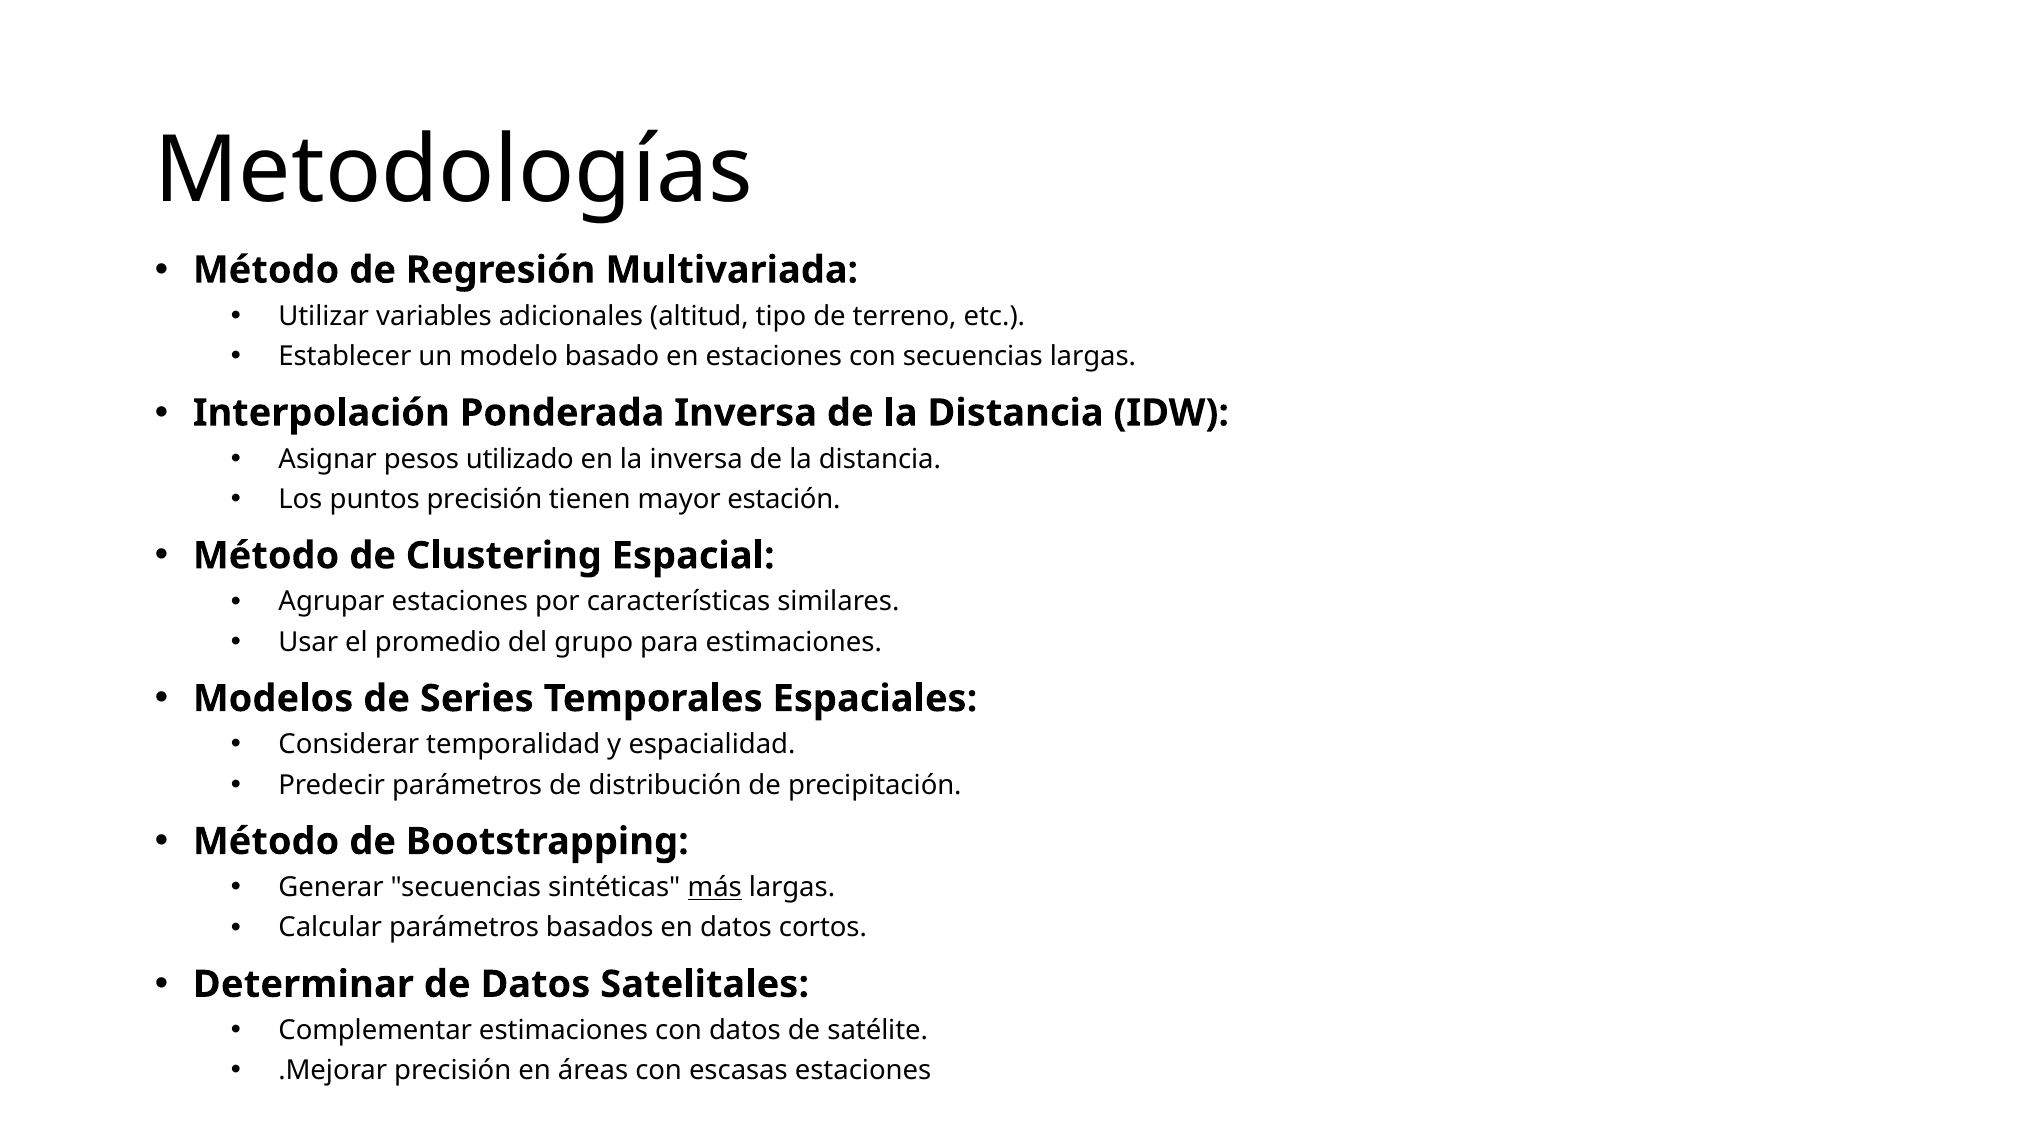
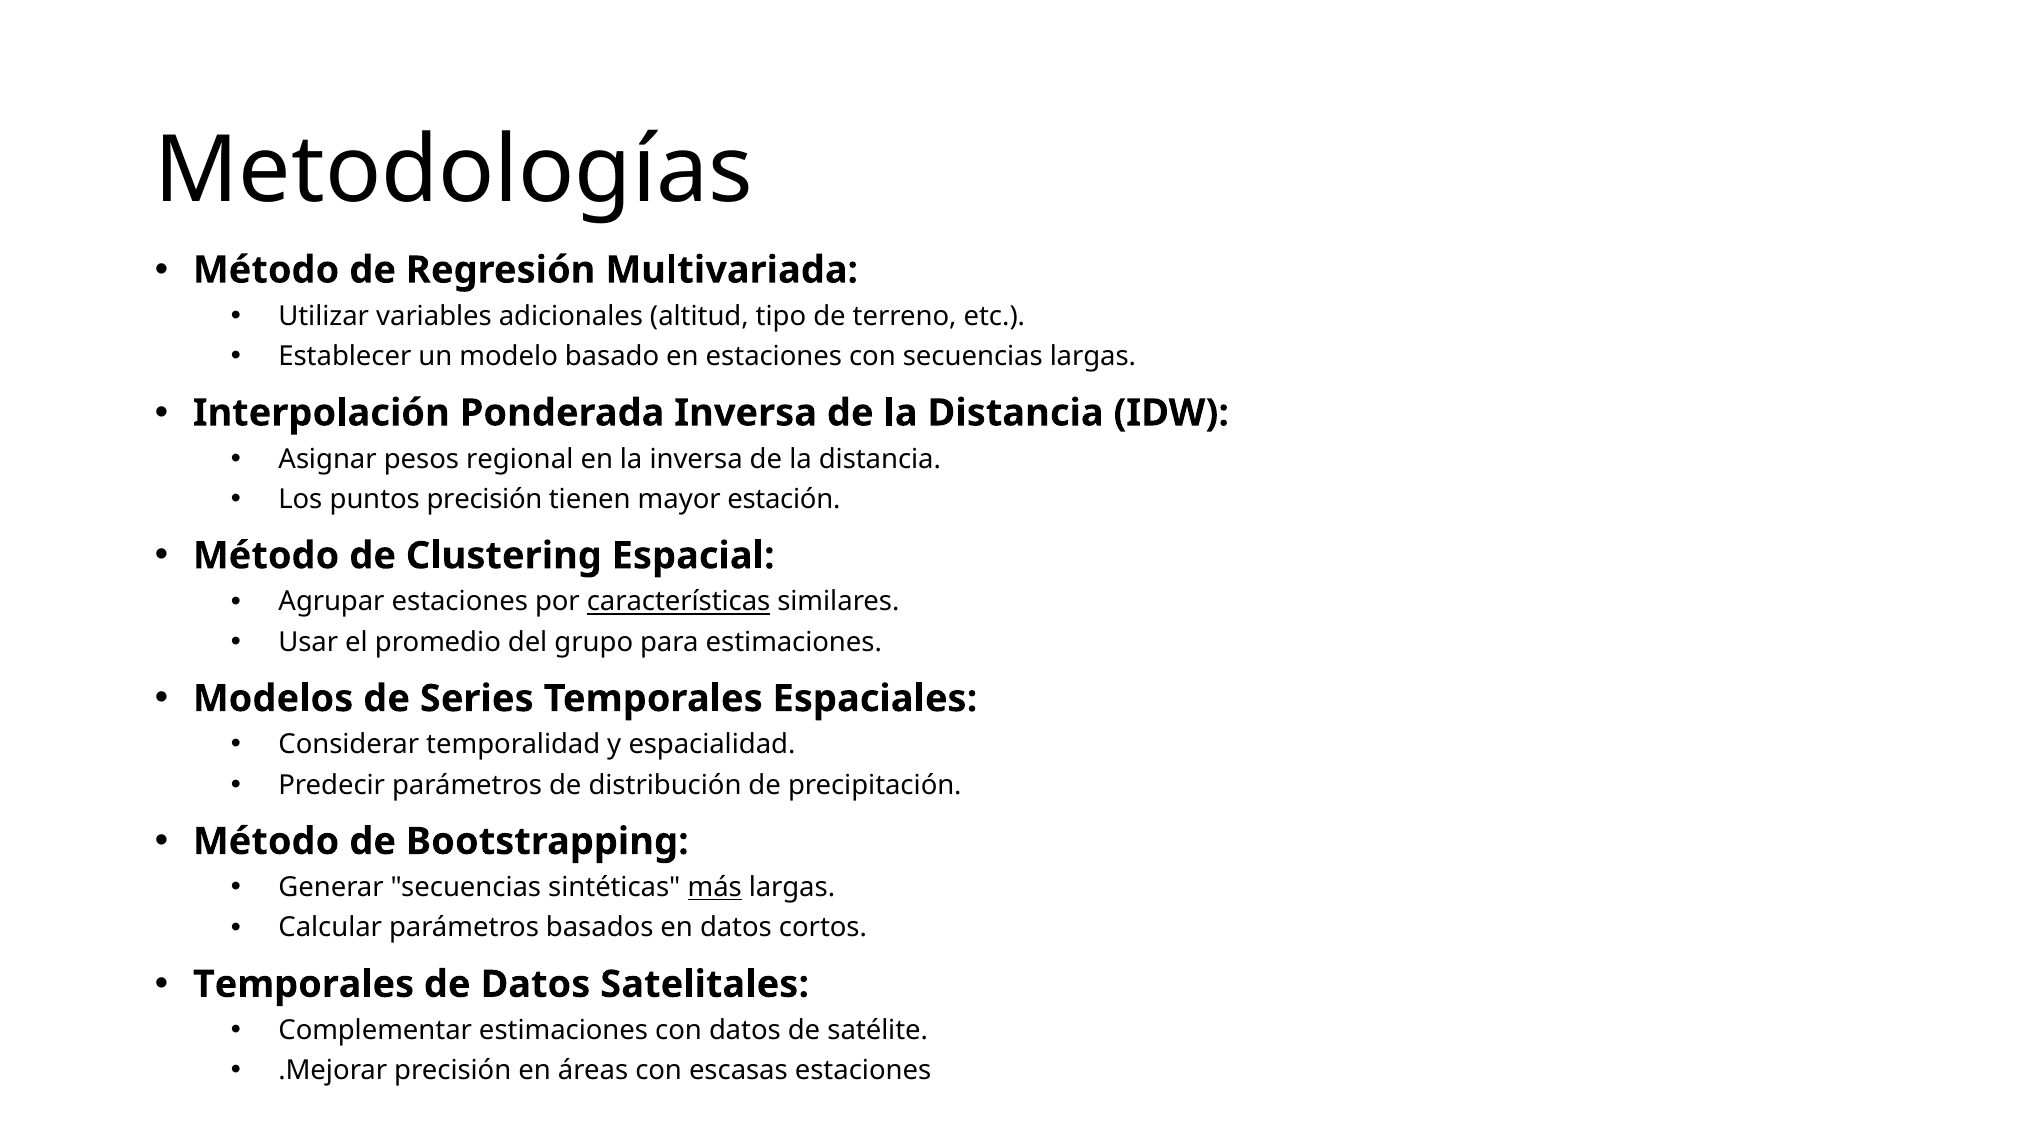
utilizado: utilizado -> regional
características underline: none -> present
Determinar at (303, 984): Determinar -> Temporales
